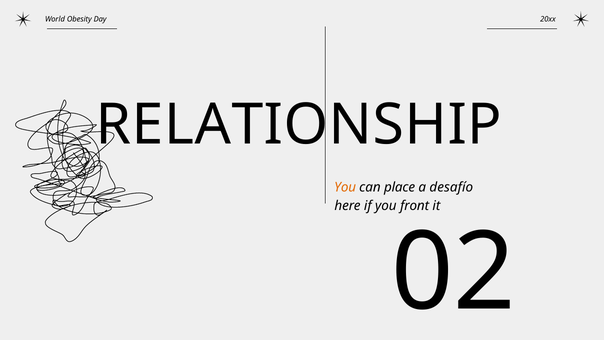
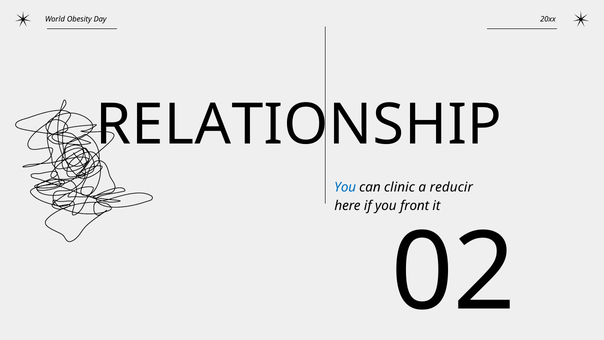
You at (345, 187) colour: orange -> blue
place: place -> clinic
desafío: desafío -> reducir
